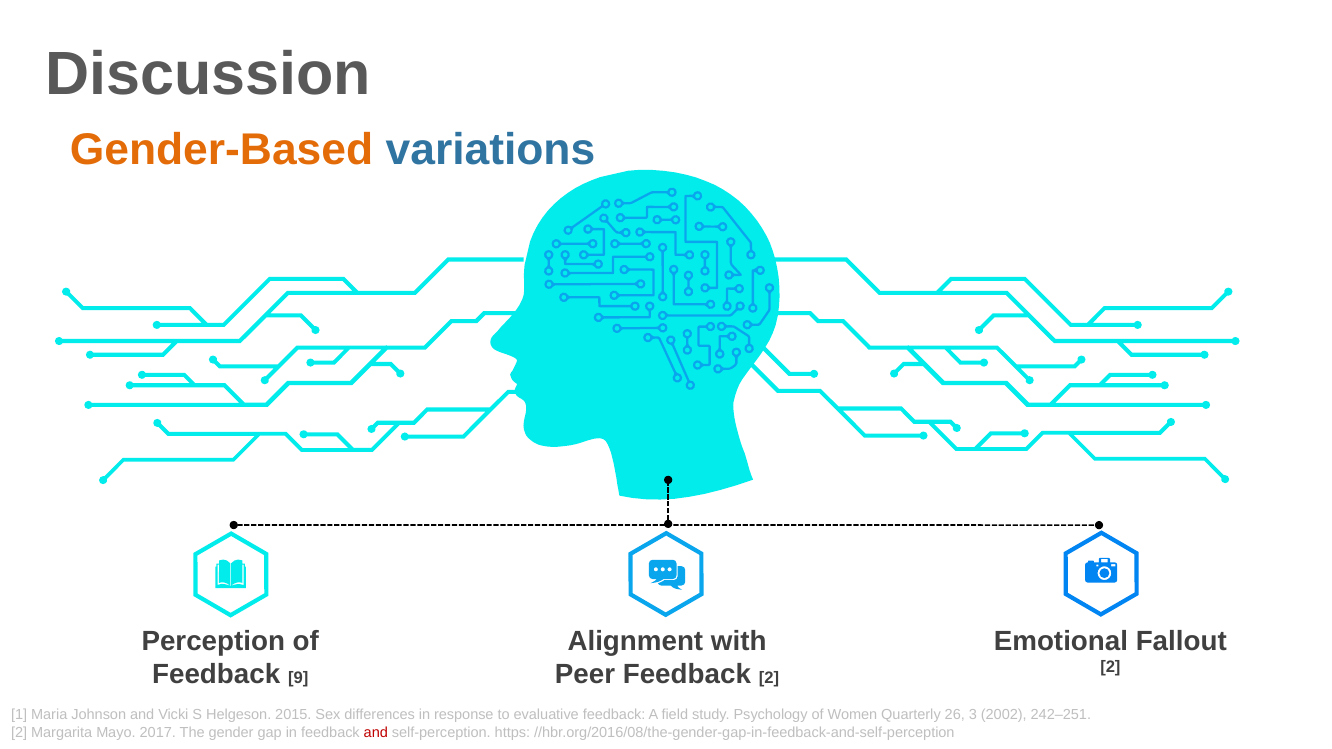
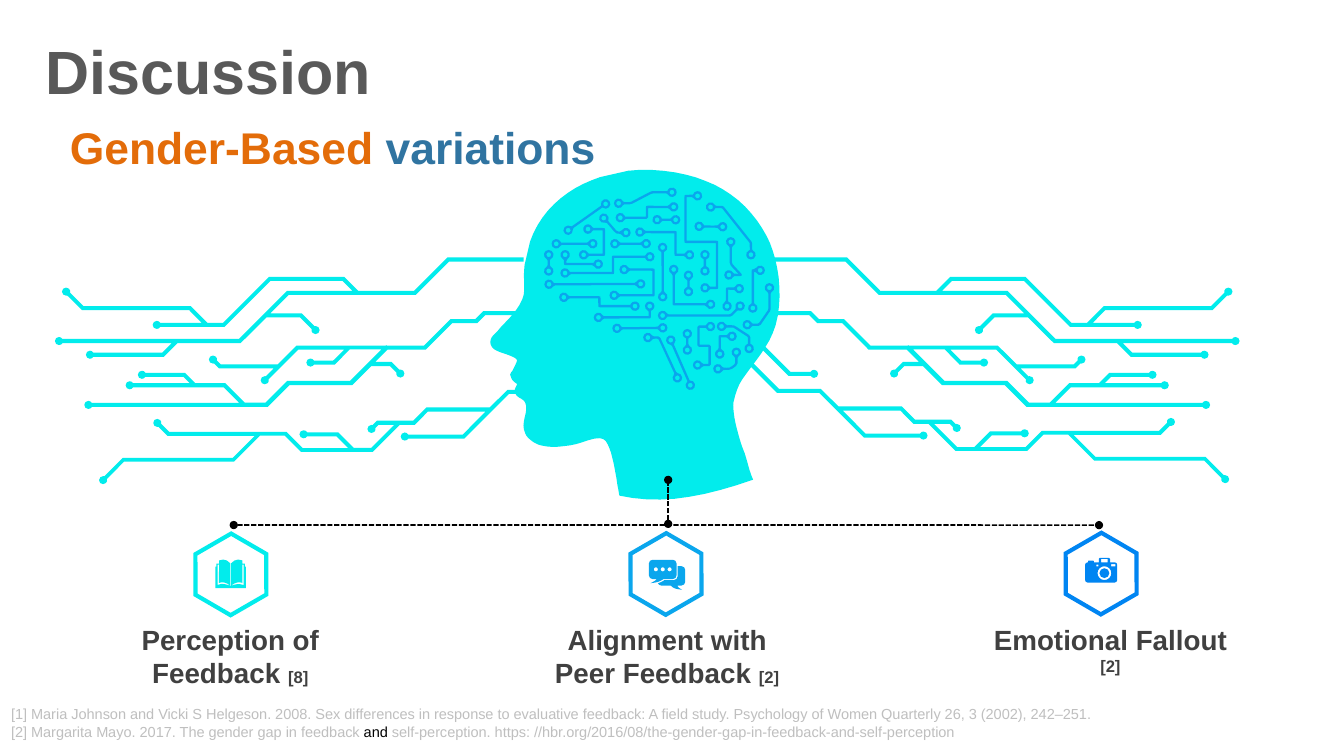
9: 9 -> 8
2015: 2015 -> 2008
and at (376, 732) colour: red -> black
